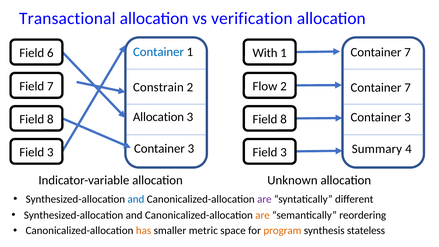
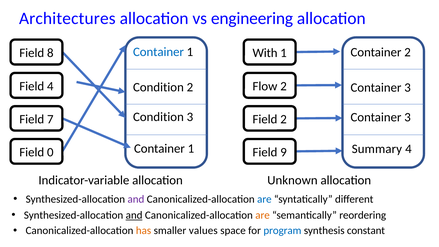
Transactional: Transactional -> Architectures
verification: verification -> engineering
7 at (407, 52): 7 -> 2
6: 6 -> 8
Field 7: 7 -> 4
Constrain at (158, 87): Constrain -> Condition
7 at (407, 88): 7 -> 3
Allocation at (159, 117): Allocation -> Condition
8 at (50, 119): 8 -> 7
8 at (284, 119): 8 -> 2
3 at (191, 149): 3 -> 1
3 at (50, 152): 3 -> 0
3 at (284, 152): 3 -> 9
and at (136, 199) colour: blue -> purple
are at (264, 199) colour: purple -> blue
and at (134, 215) underline: none -> present
metric: metric -> values
program colour: orange -> blue
stateless: stateless -> constant
